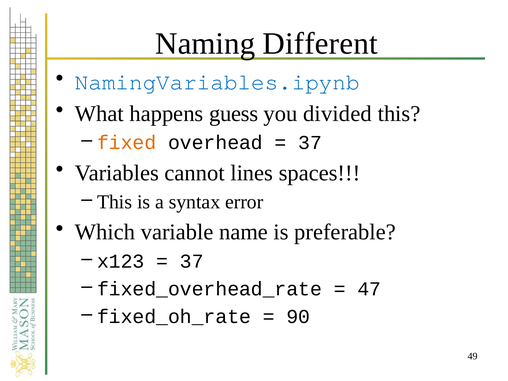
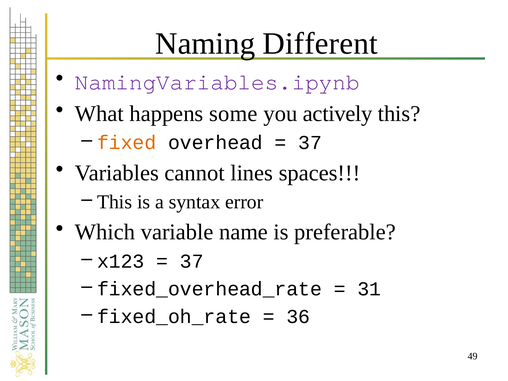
NamingVariables.ipynb colour: blue -> purple
guess: guess -> some
divided: divided -> actively
47: 47 -> 31
90: 90 -> 36
